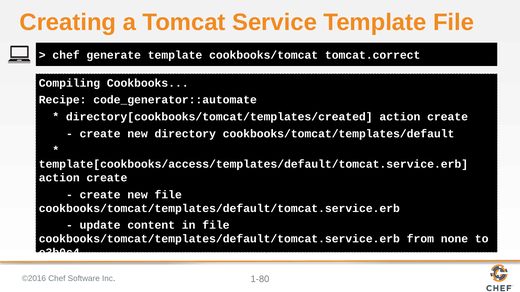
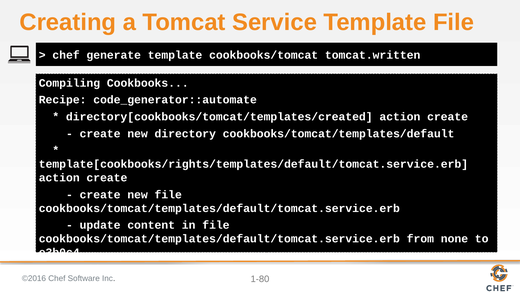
tomcat.correct: tomcat.correct -> tomcat.written
template[cookbooks/access/templates/default/tomcat.service.erb: template[cookbooks/access/templates/default/tomcat.service.erb -> template[cookbooks/rights/templates/default/tomcat.service.erb
